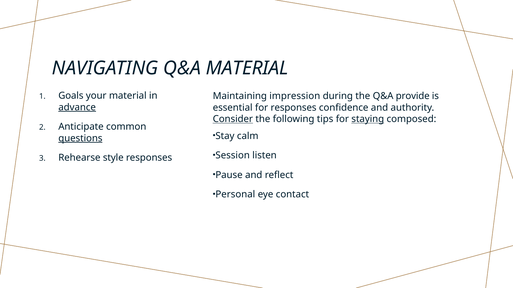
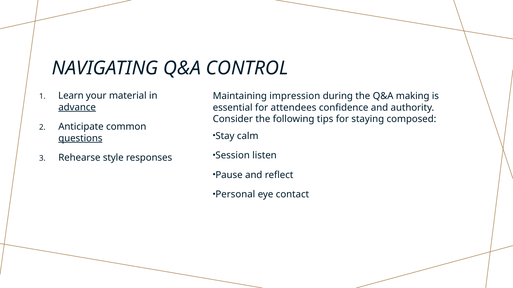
Q&A MATERIAL: MATERIAL -> CONTROL
provide: provide -> making
Goals: Goals -> Learn
for responses: responses -> attendees
Consider underline: present -> none
staying underline: present -> none
